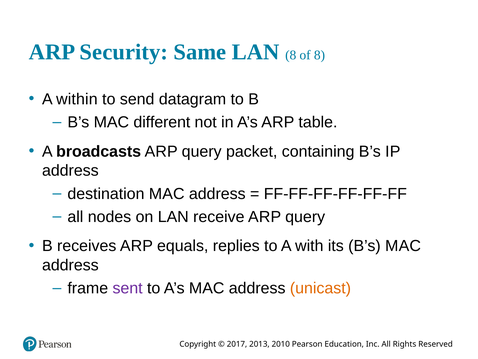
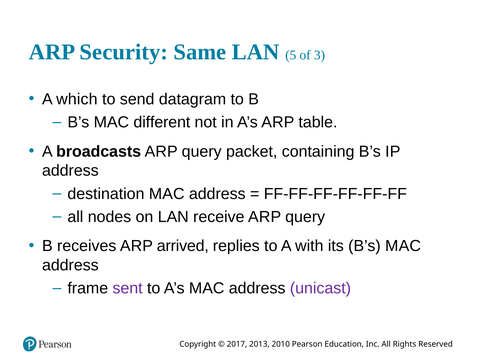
LAN 8: 8 -> 5
of 8: 8 -> 3
within: within -> which
equals: equals -> arrived
unicast colour: orange -> purple
